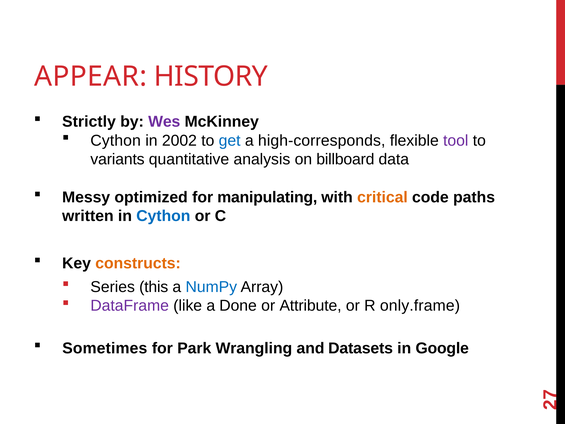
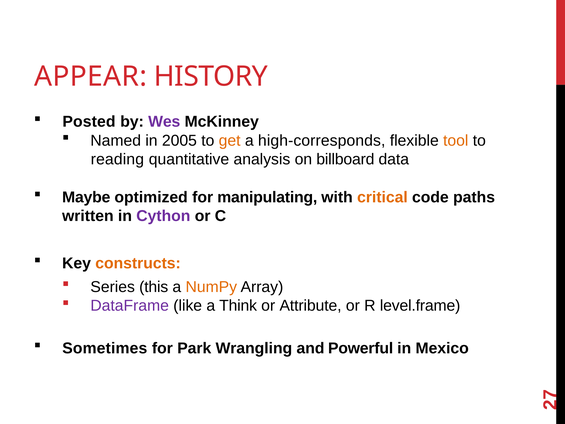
Strictly: Strictly -> Posted
Cython at (116, 141): Cython -> Named
2002: 2002 -> 2005
get colour: blue -> orange
tool colour: purple -> orange
variants: variants -> reading
Messy: Messy -> Maybe
Cython at (163, 216) colour: blue -> purple
NumPy colour: blue -> orange
Done: Done -> Think
only.frame: only.frame -> level.frame
Datasets: Datasets -> Powerful
Google: Google -> Mexico
